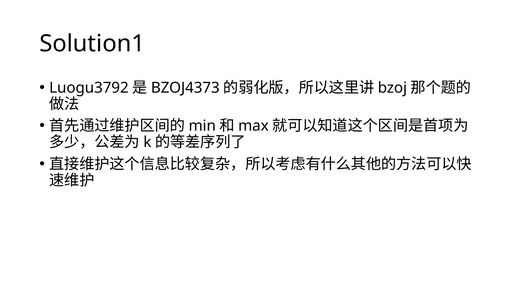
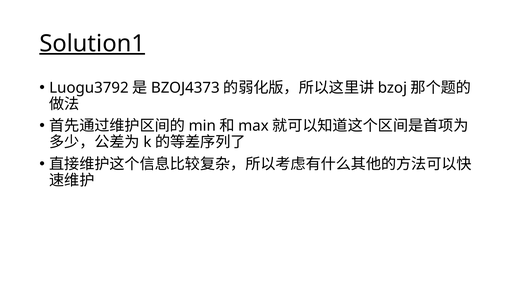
Solution1 underline: none -> present
